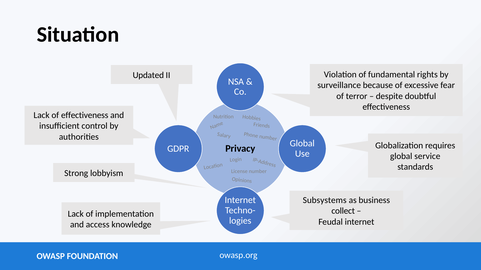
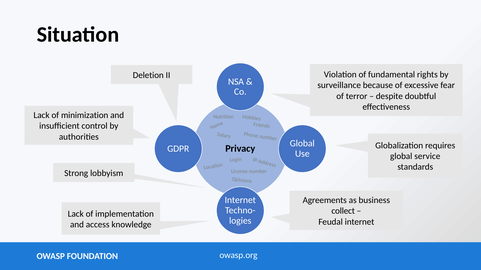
Updated: Updated -> Deletion
of effectiveness: effectiveness -> minimization
Subsystems: Subsystems -> Agreements
